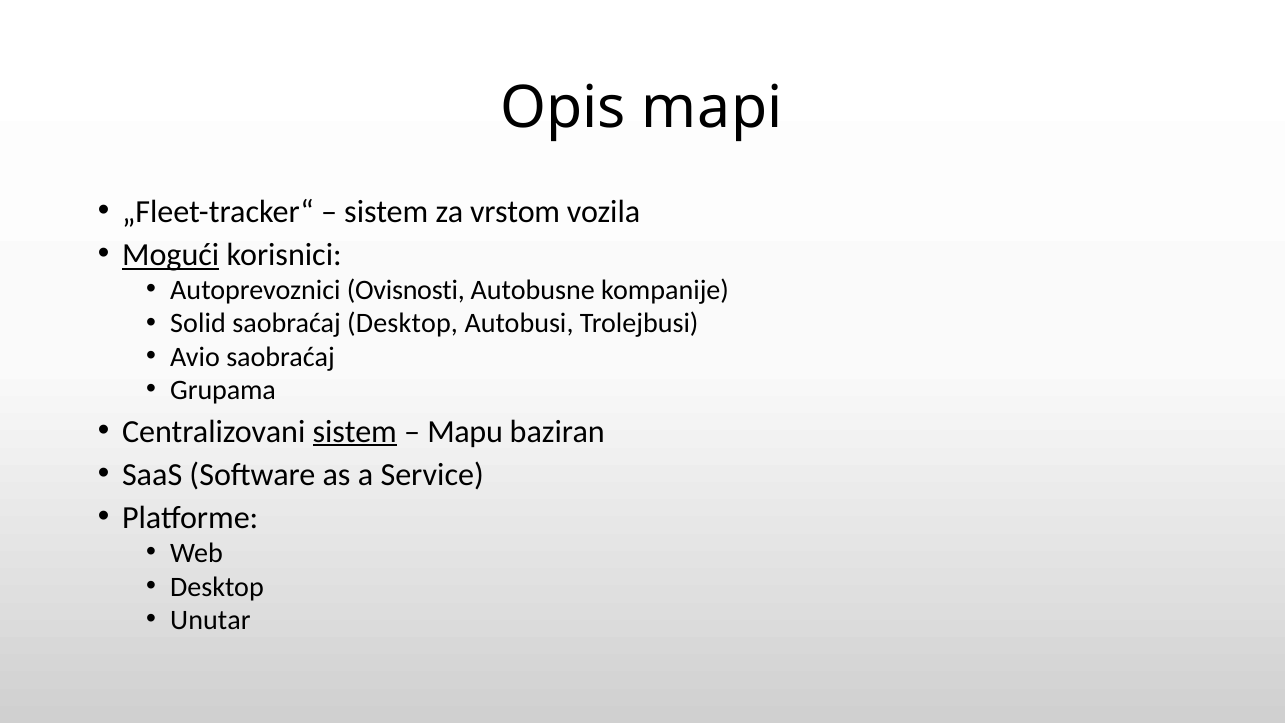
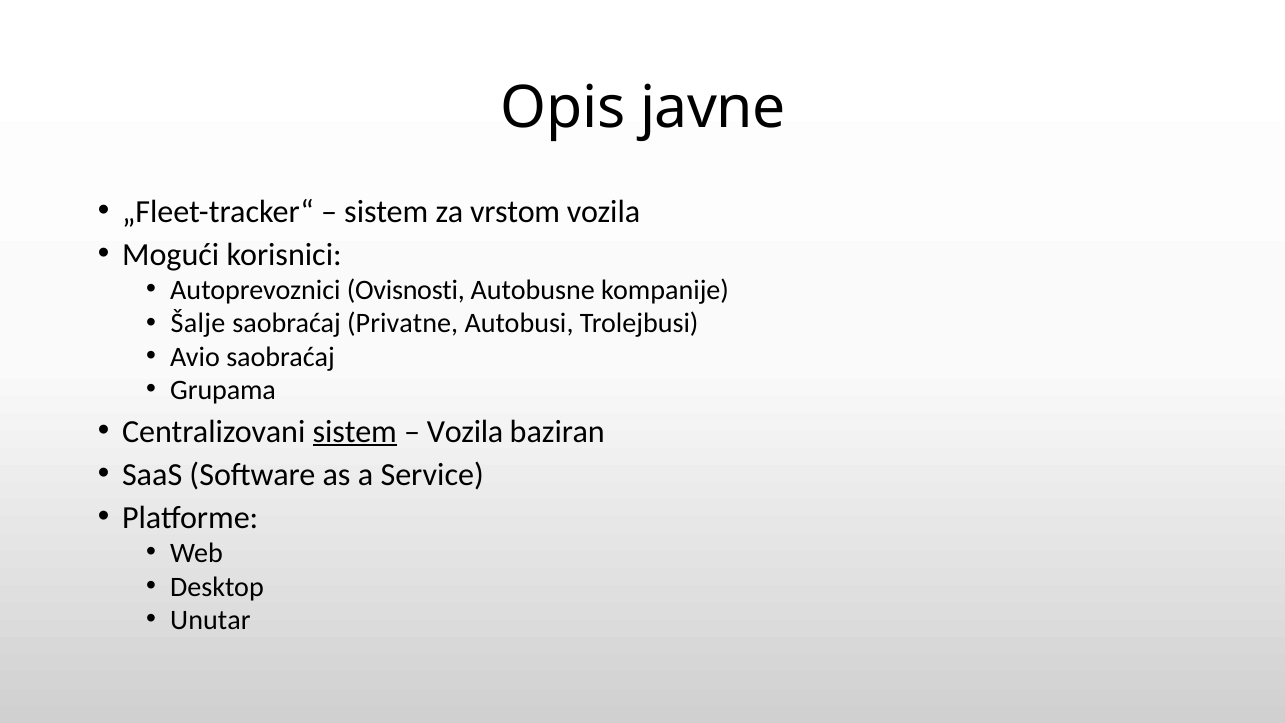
mapi: mapi -> javne
Mogući underline: present -> none
Solid: Solid -> Šalje
saobraćaj Desktop: Desktop -> Privatne
Mapu at (465, 431): Mapu -> Vozila
